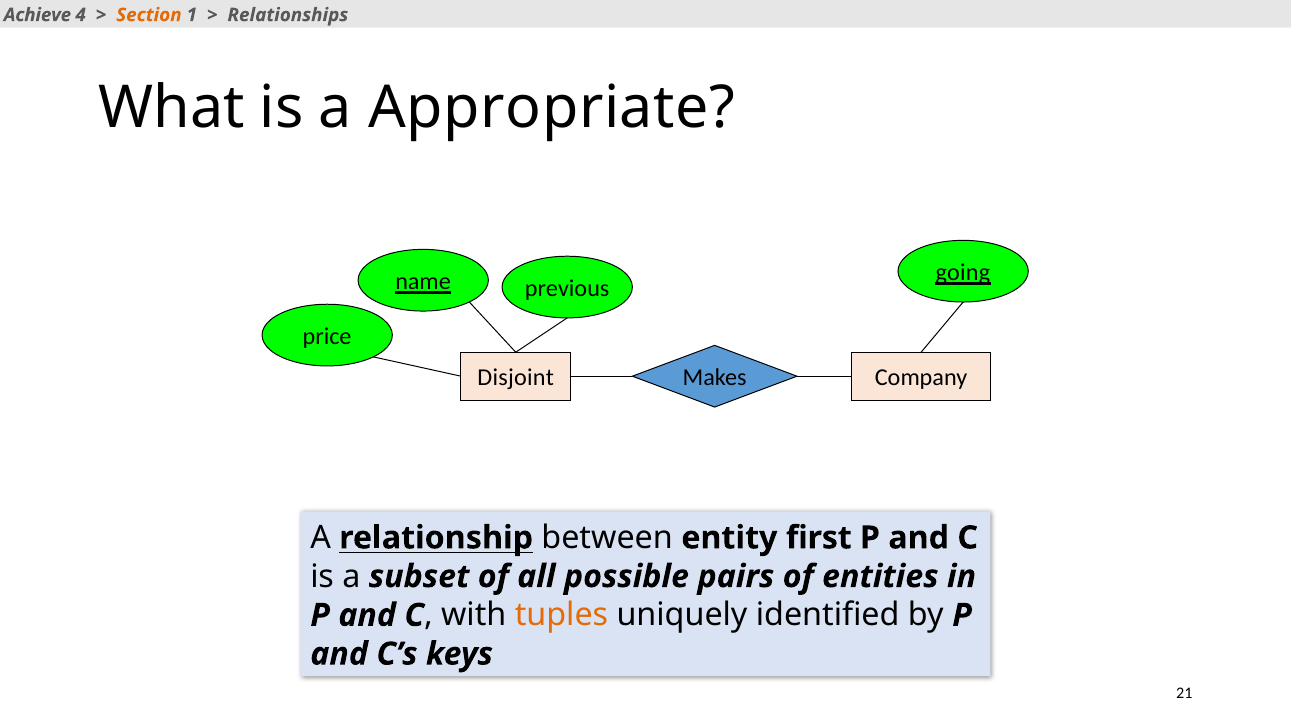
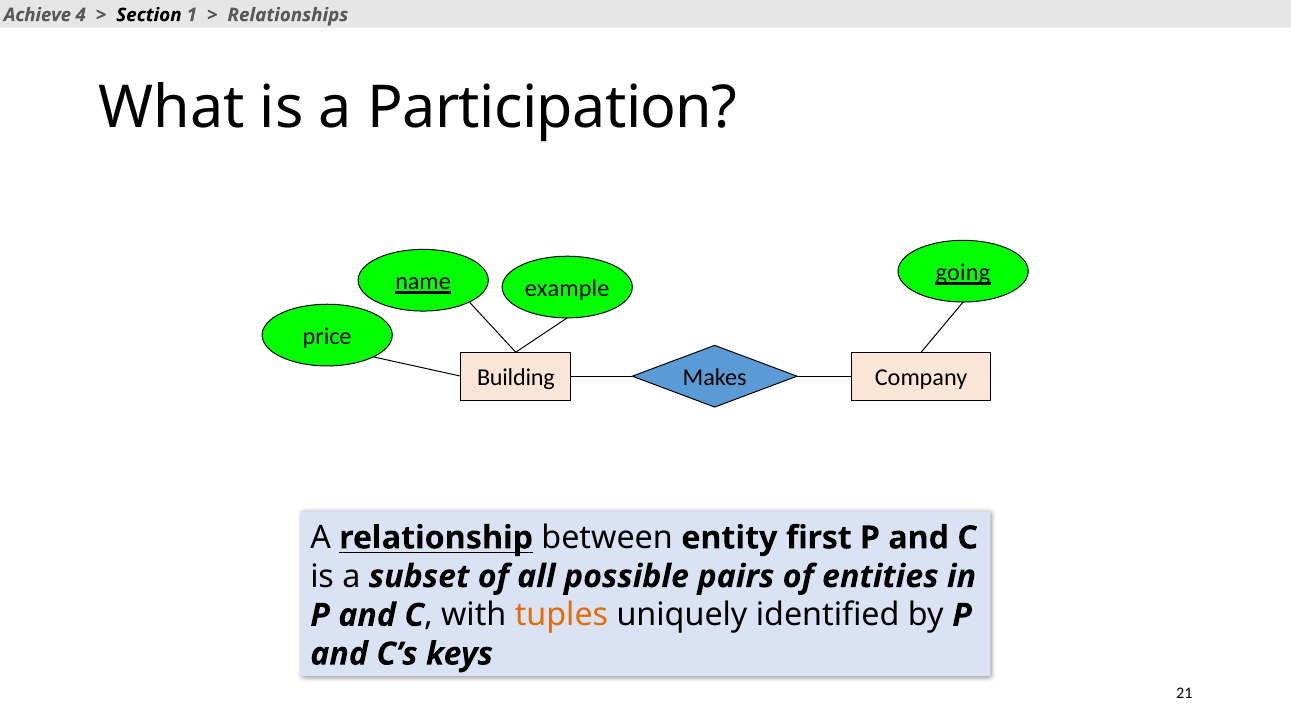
Section colour: orange -> black
Appropriate: Appropriate -> Participation
previous: previous -> example
Disjoint: Disjoint -> Building
